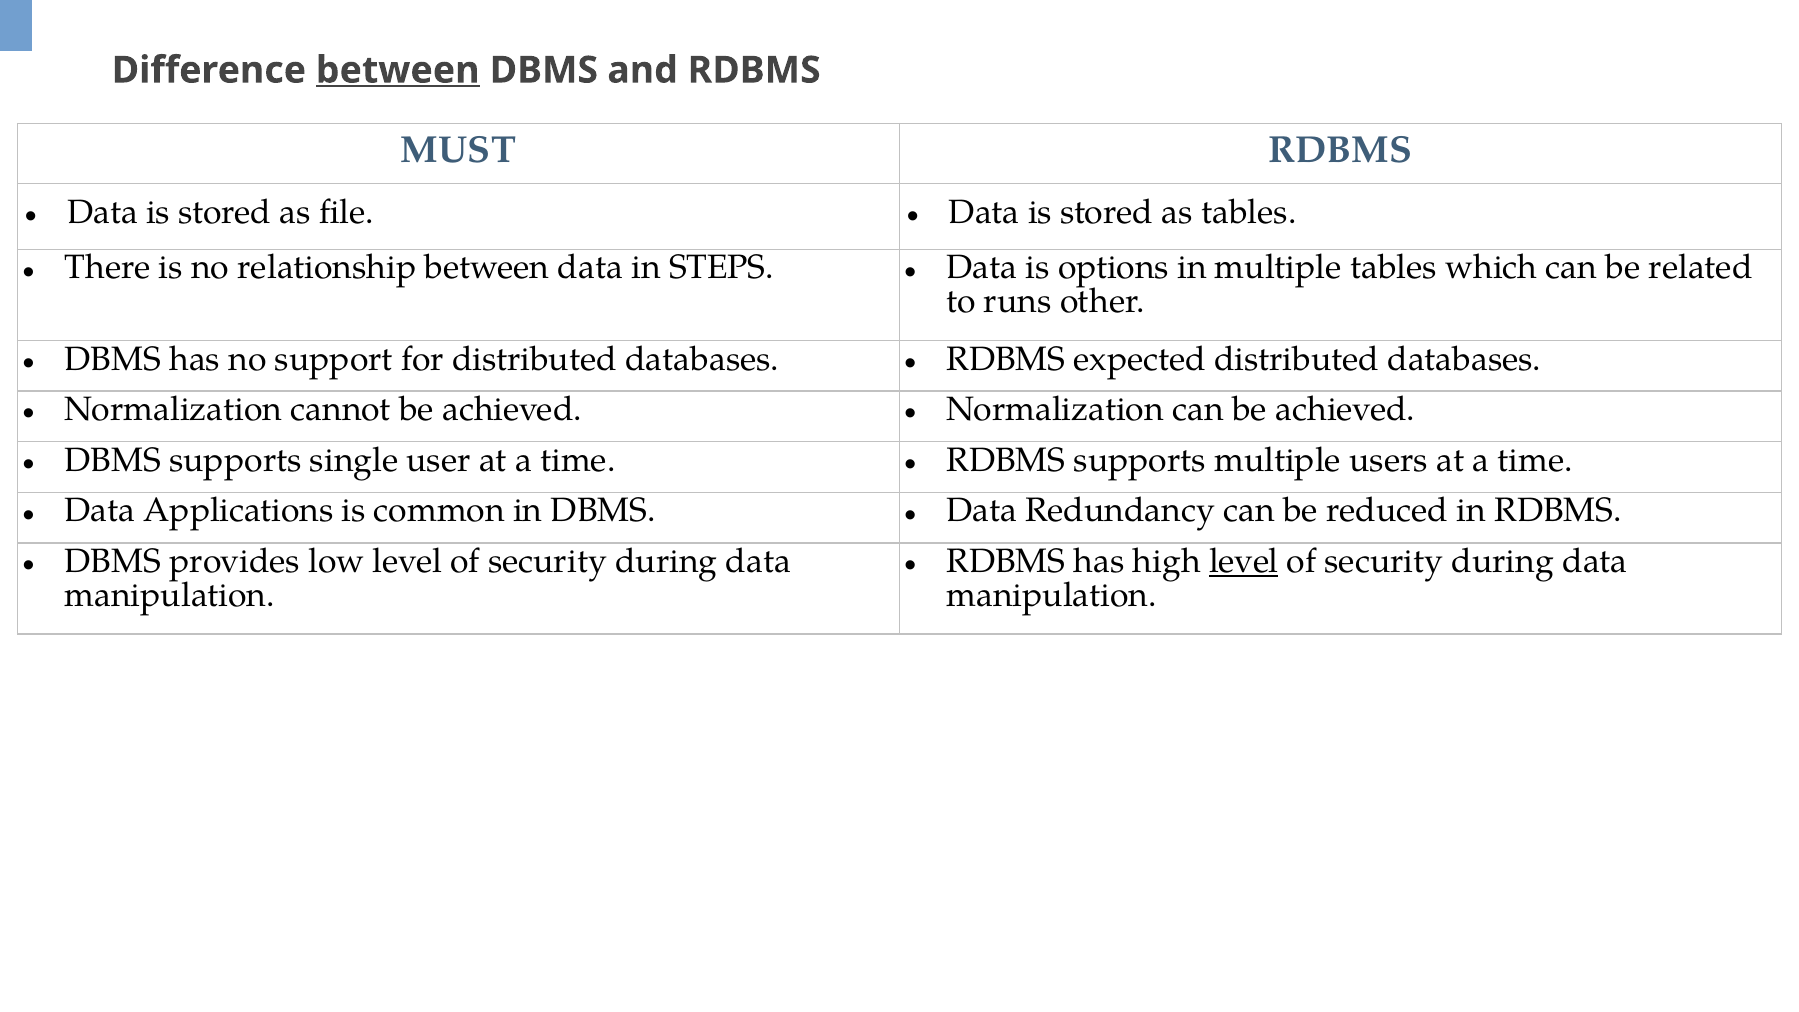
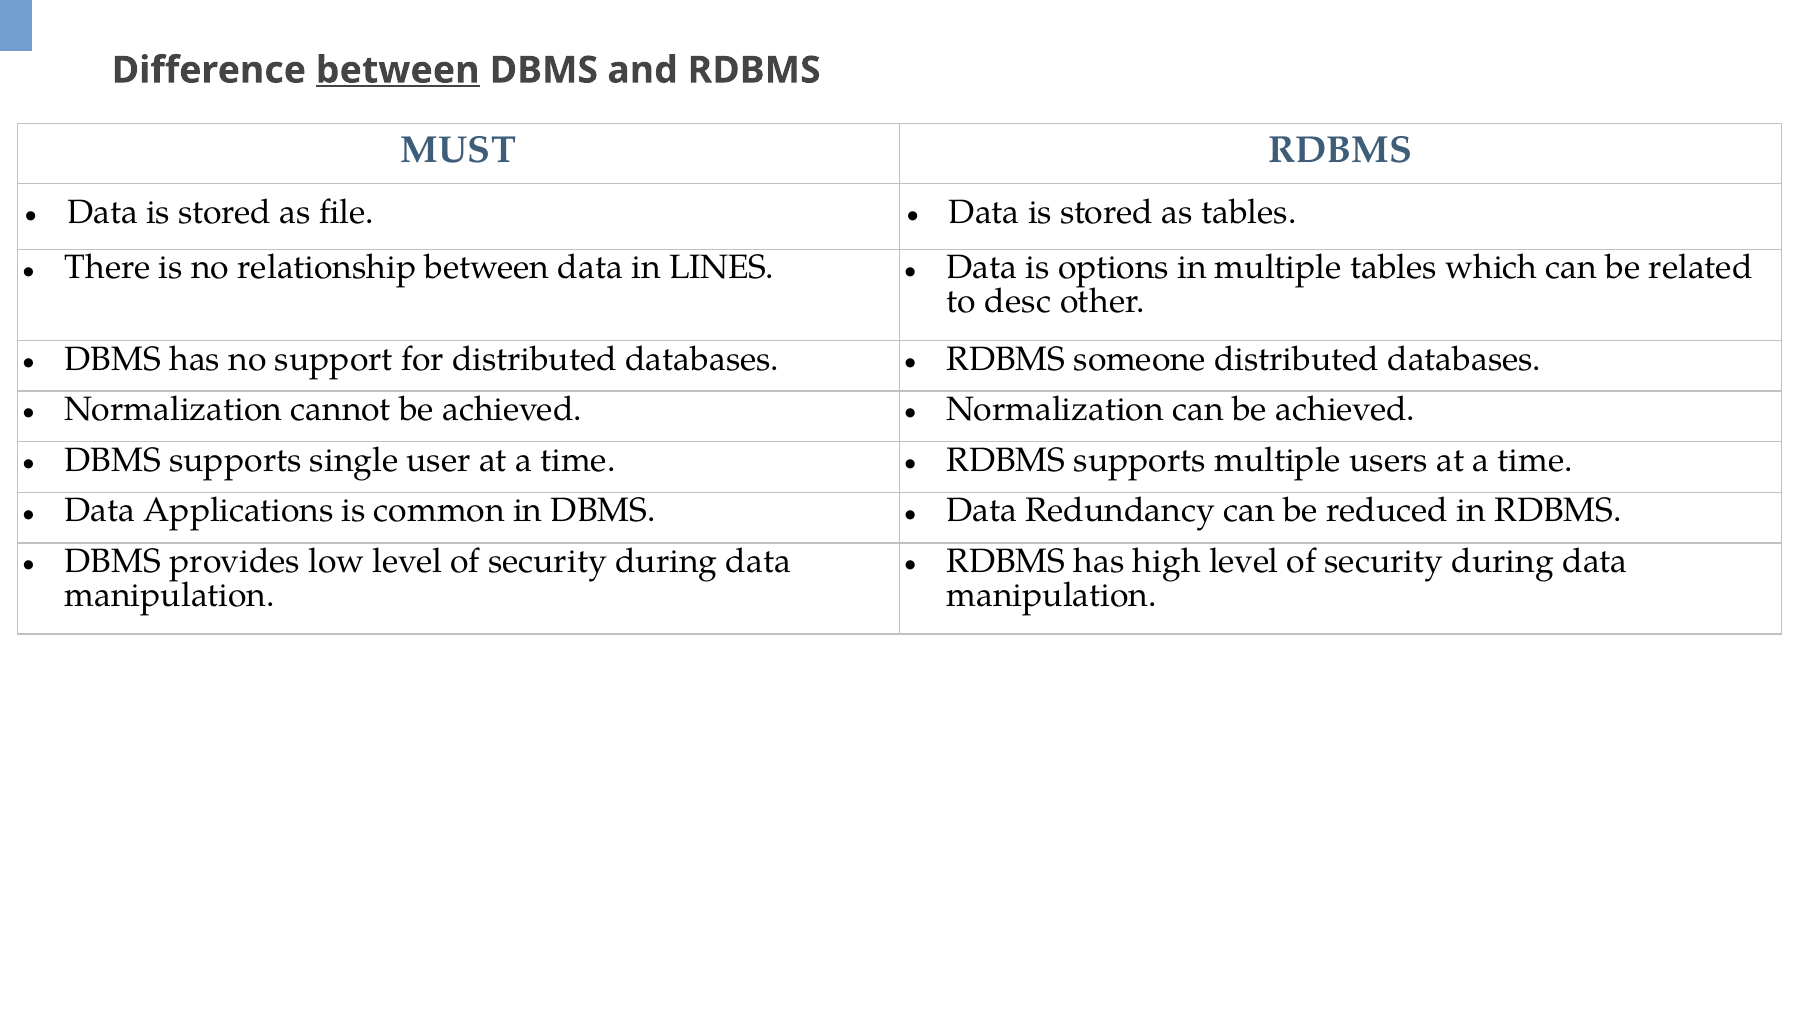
STEPS: STEPS -> LINES
runs: runs -> desc
expected: expected -> someone
level at (1244, 561) underline: present -> none
